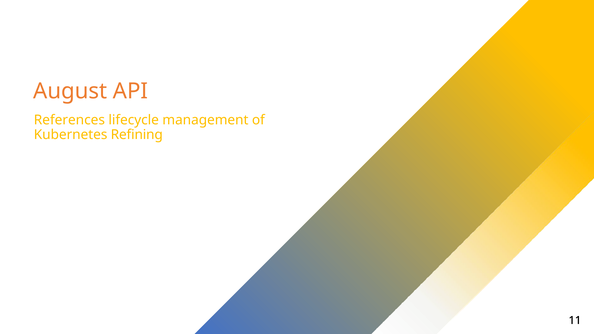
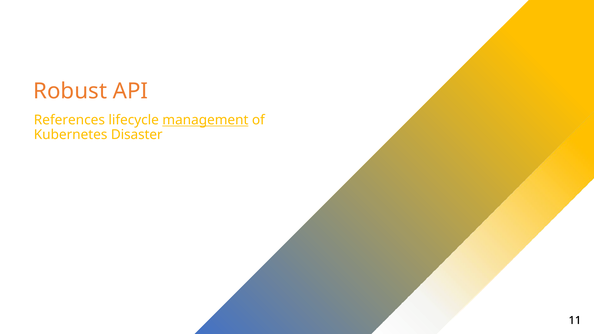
August: August -> Robust
management underline: none -> present
Refining: Refining -> Disaster
